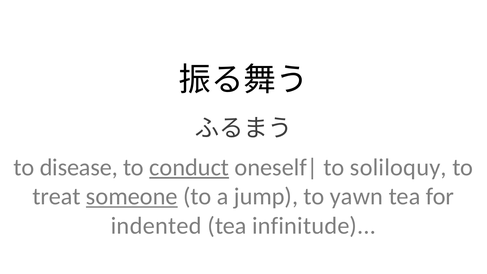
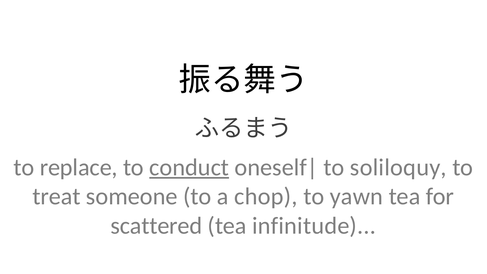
disease: disease -> replace
someone underline: present -> none
jump: jump -> chop
indented: indented -> scattered
